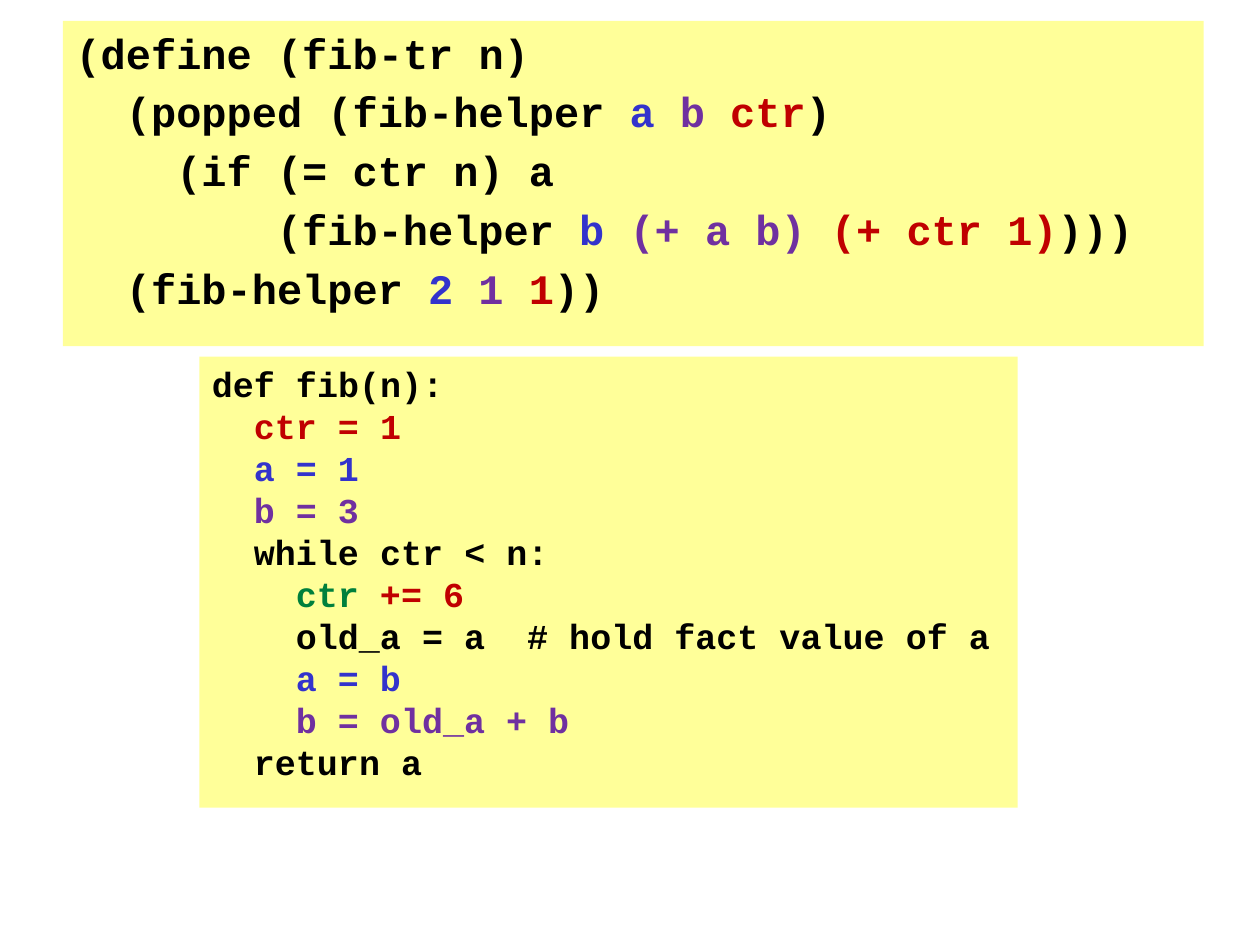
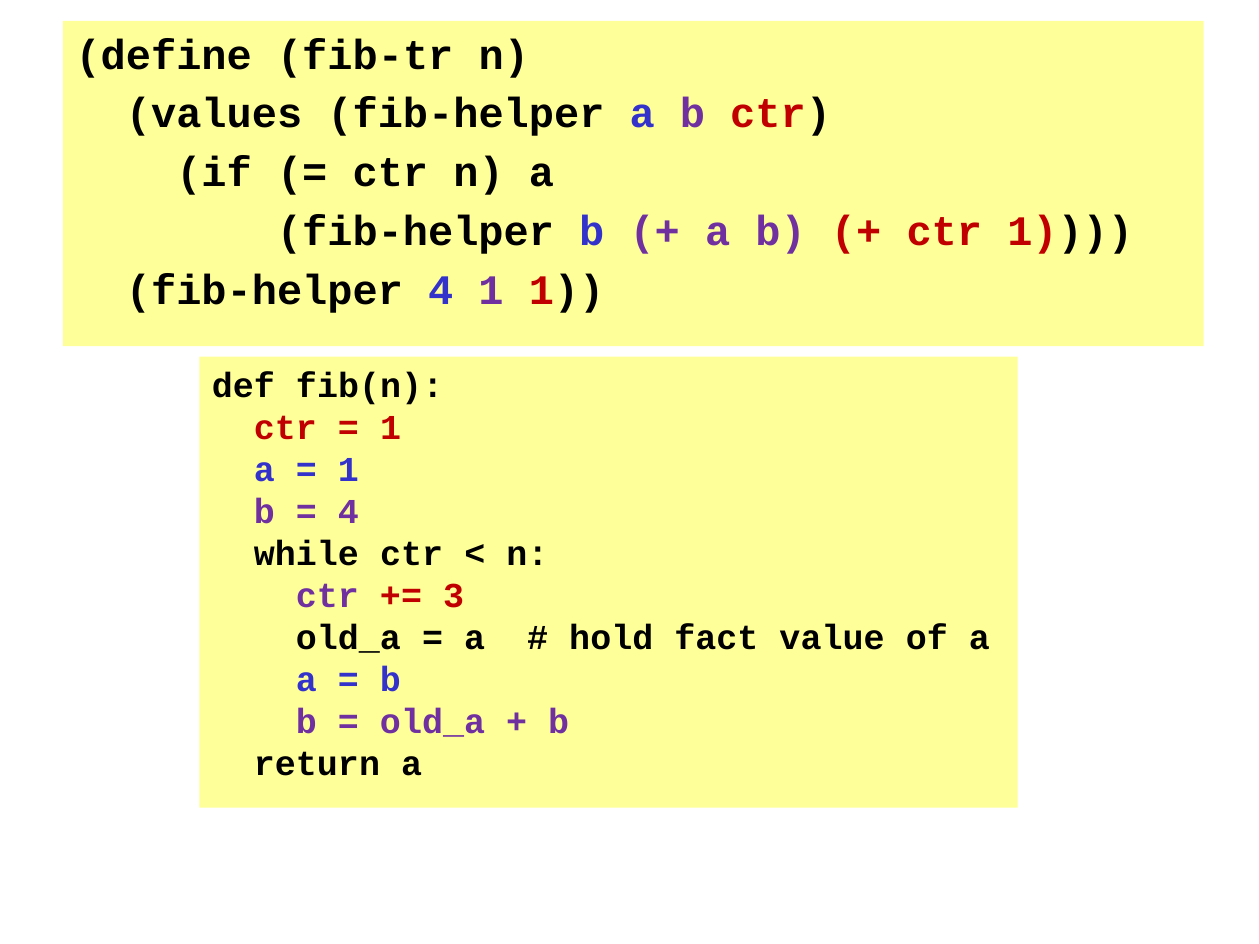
popped: popped -> values
fib-helper 2: 2 -> 4
3 at (348, 512): 3 -> 4
ctr at (327, 596) colour: green -> purple
6: 6 -> 3
